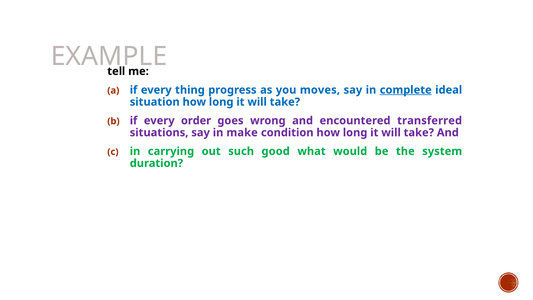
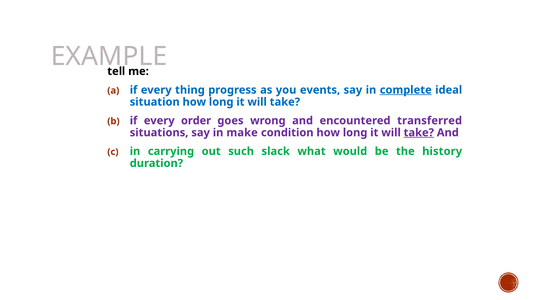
moves: moves -> events
take at (419, 133) underline: none -> present
good: good -> slack
system: system -> history
